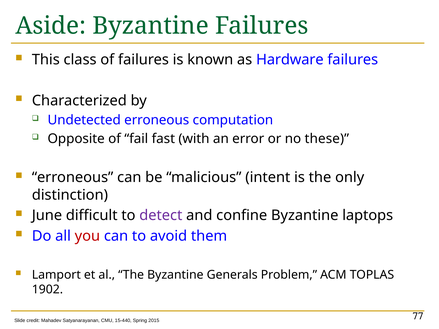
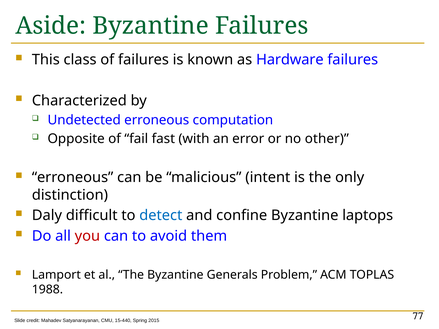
these: these -> other
June: June -> Daly
detect colour: purple -> blue
1902: 1902 -> 1988
